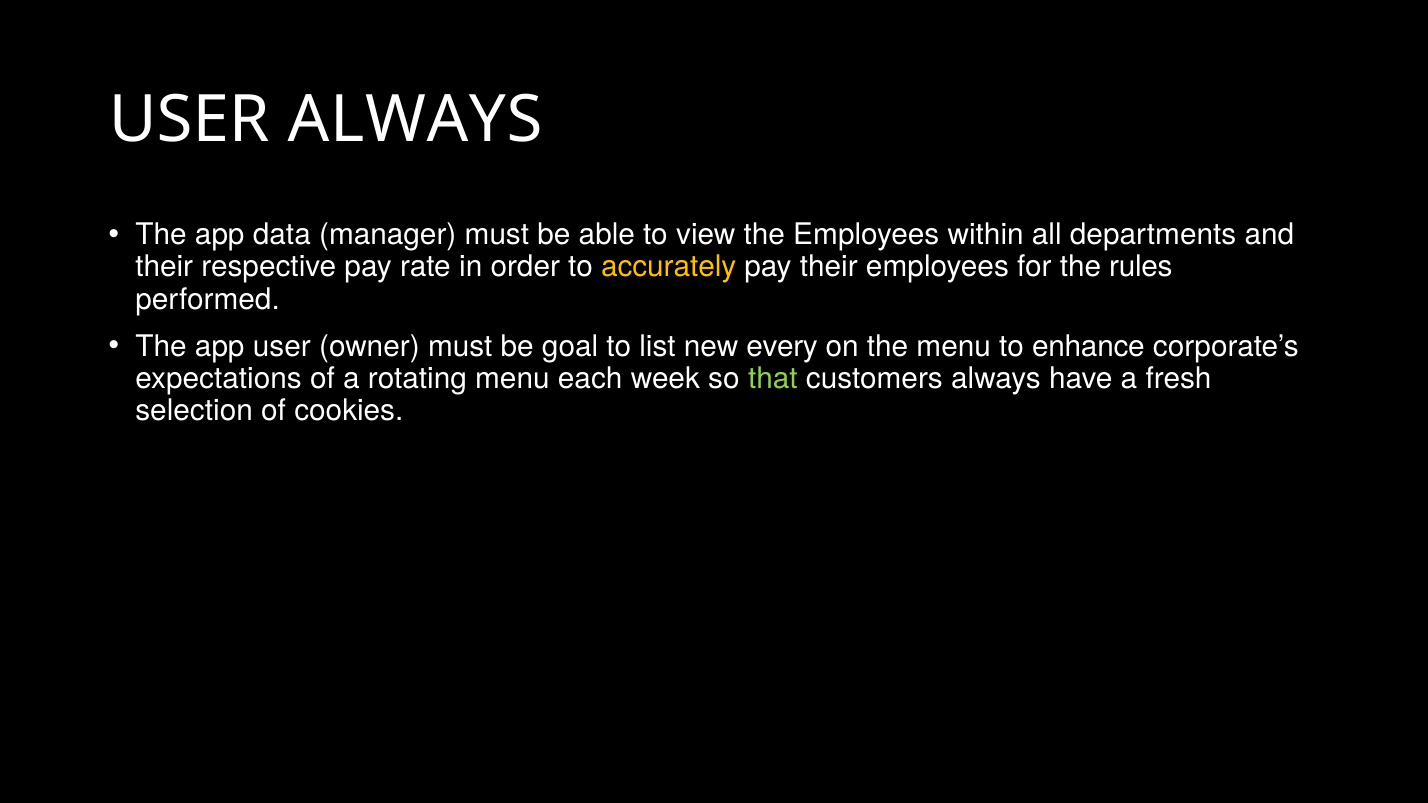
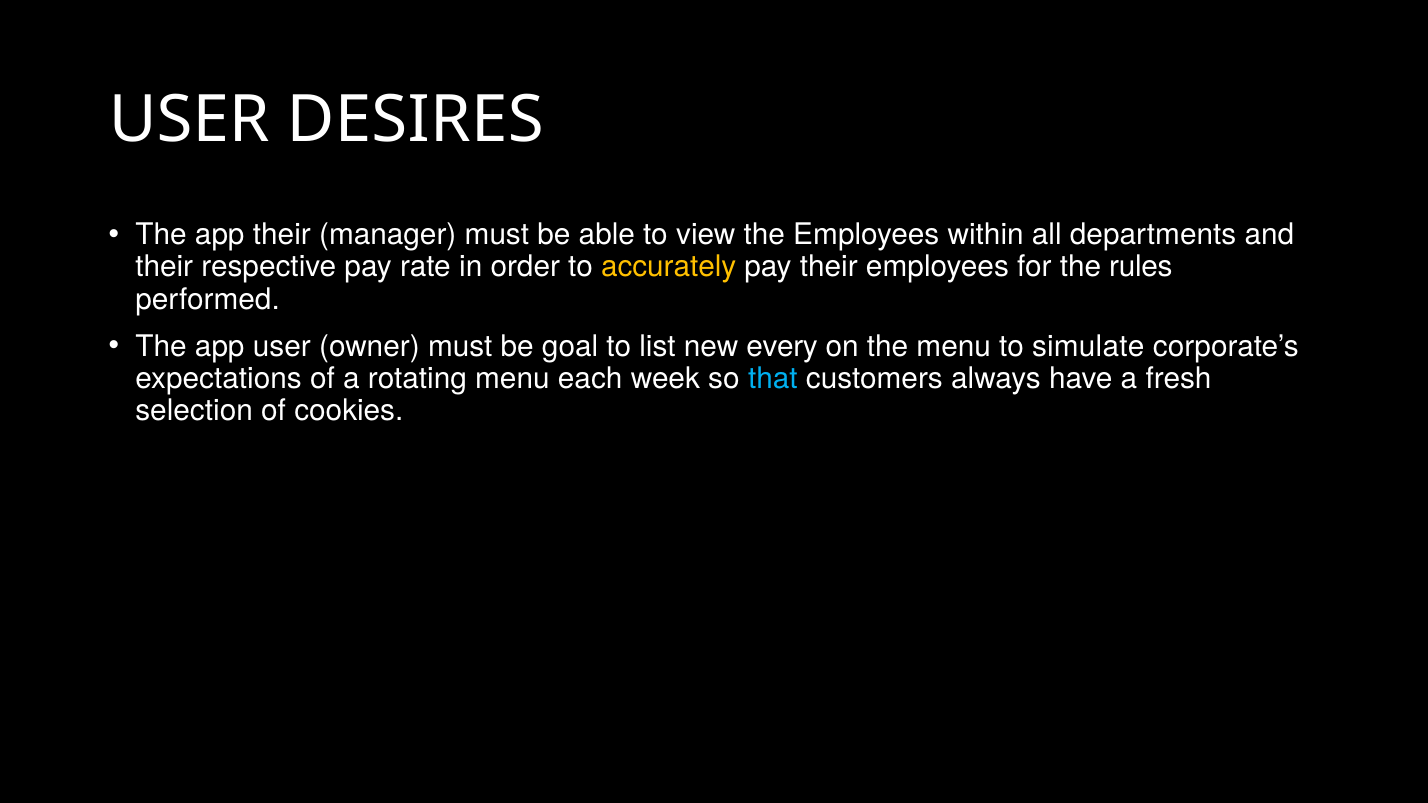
USER ALWAYS: ALWAYS -> DESIRES
app data: data -> their
enhance: enhance -> simulate
that colour: light green -> light blue
